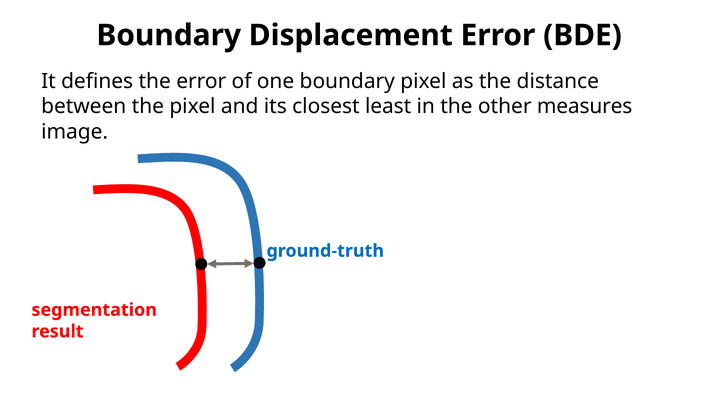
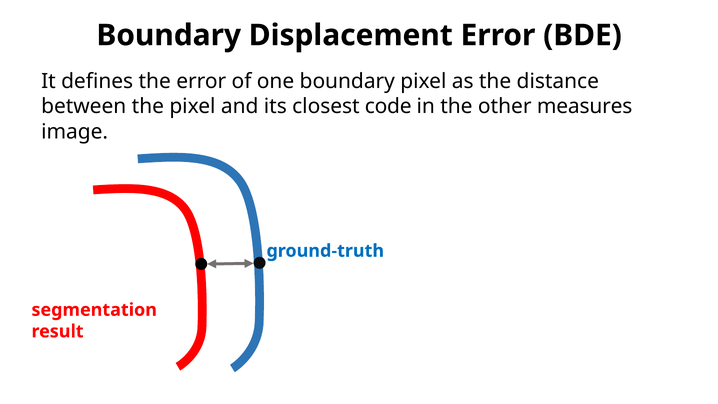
least: least -> code
